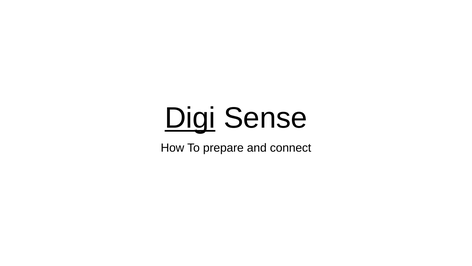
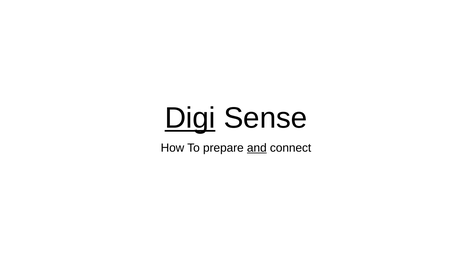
and underline: none -> present
